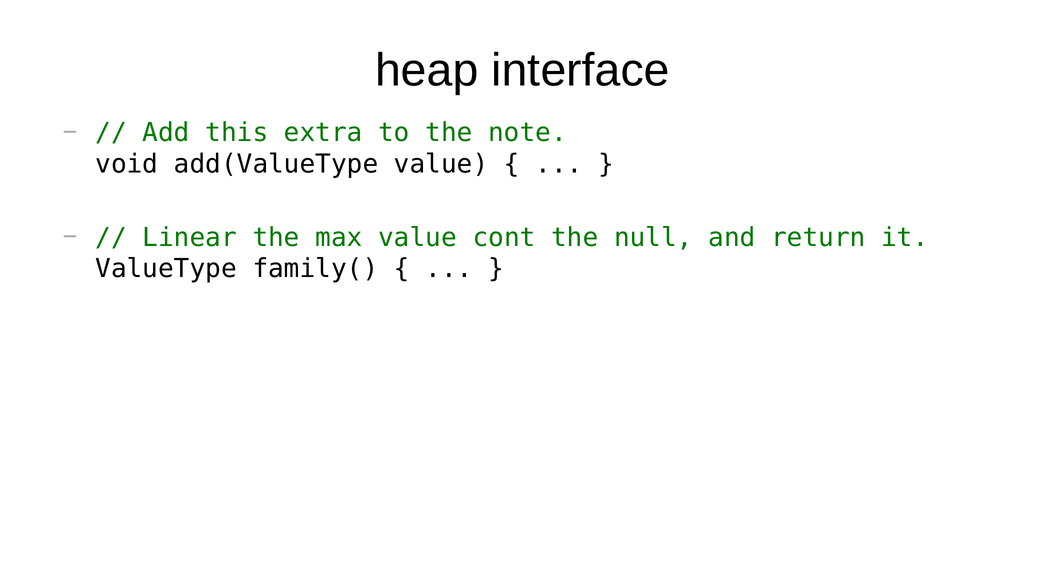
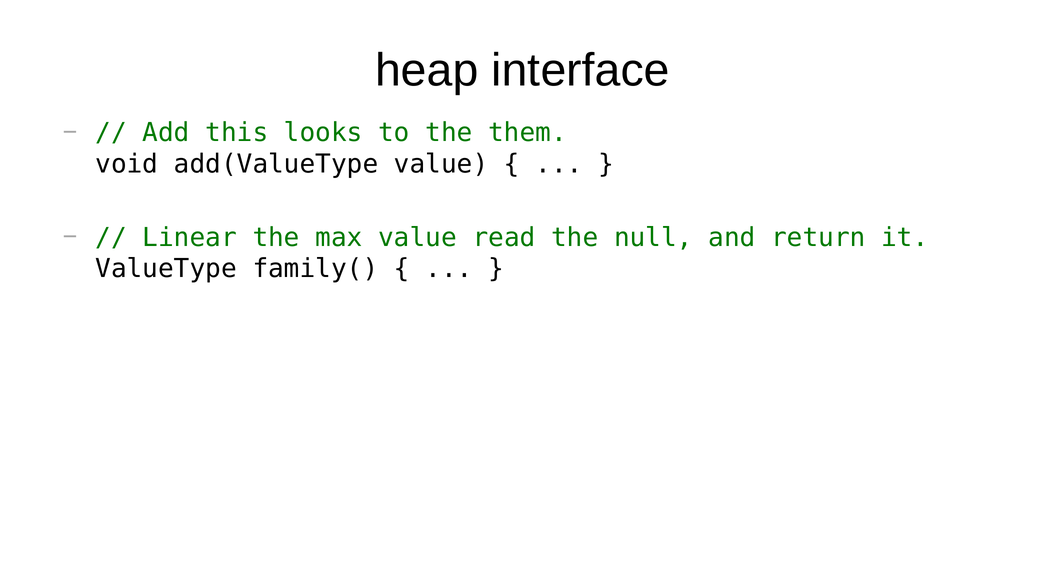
extra: extra -> looks
note: note -> them
cont: cont -> read
